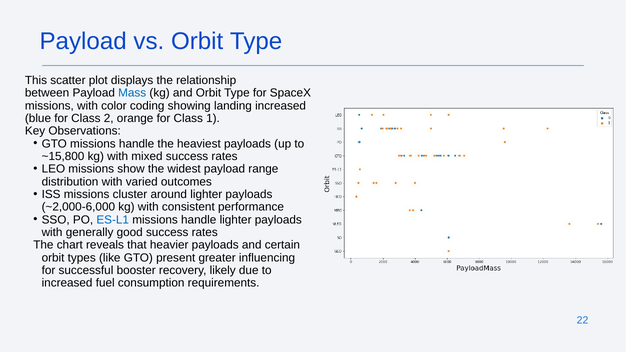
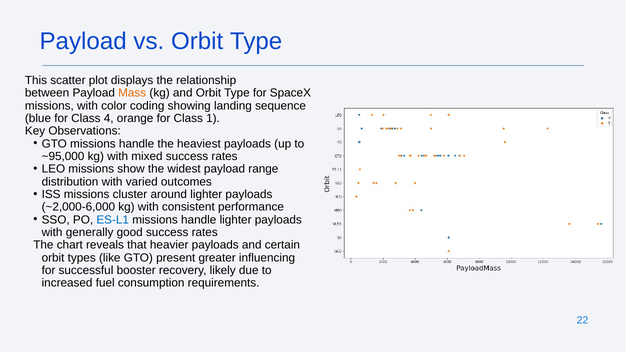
Mass colour: blue -> orange
landing increased: increased -> sequence
2: 2 -> 4
~15,800: ~15,800 -> ~95,000
